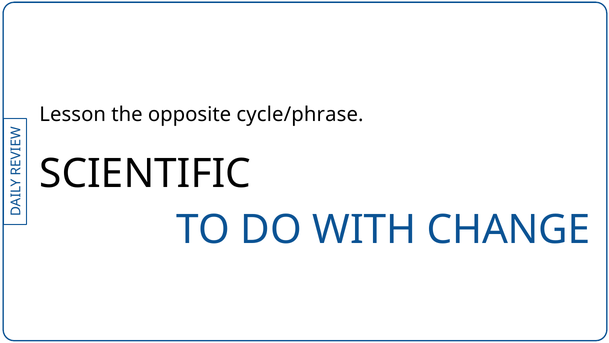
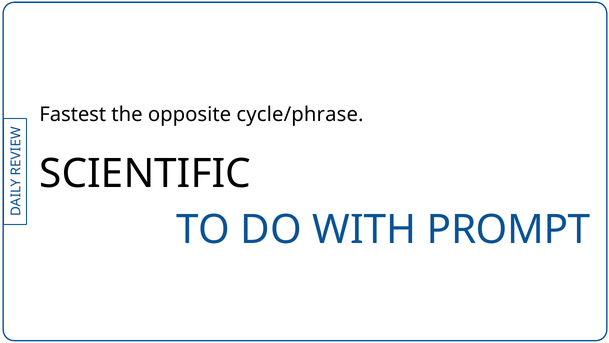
Lesson: Lesson -> Fastest
CHANGE: CHANGE -> PROMPT
